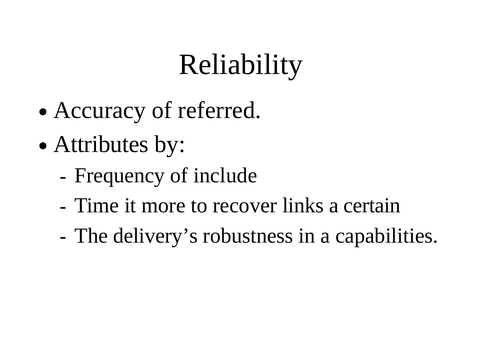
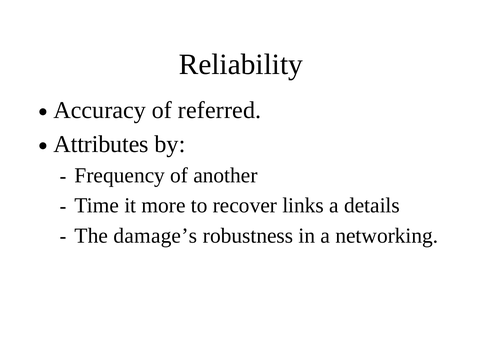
include: include -> another
certain: certain -> details
delivery’s: delivery’s -> damage’s
capabilities: capabilities -> networking
